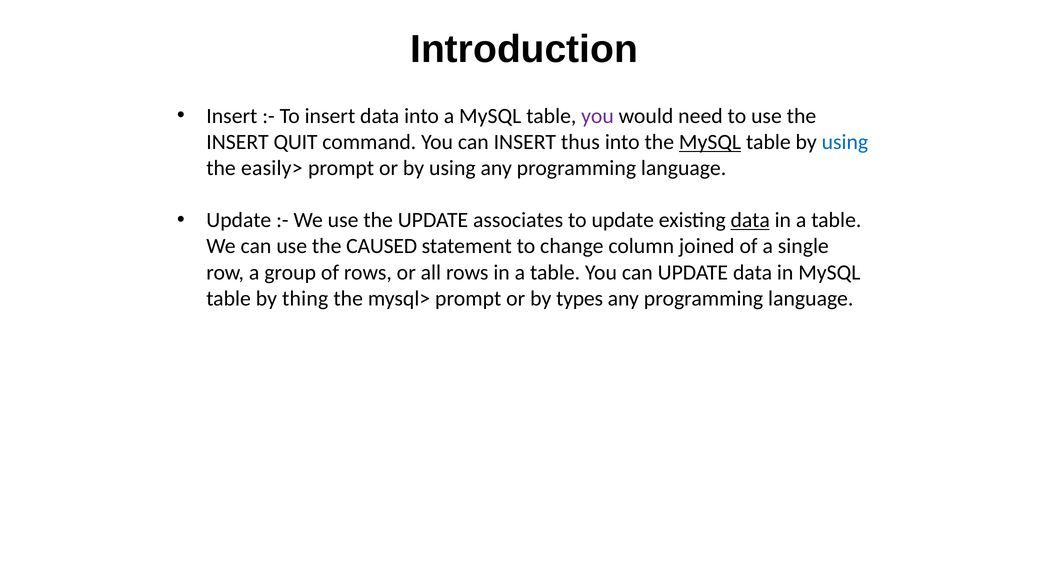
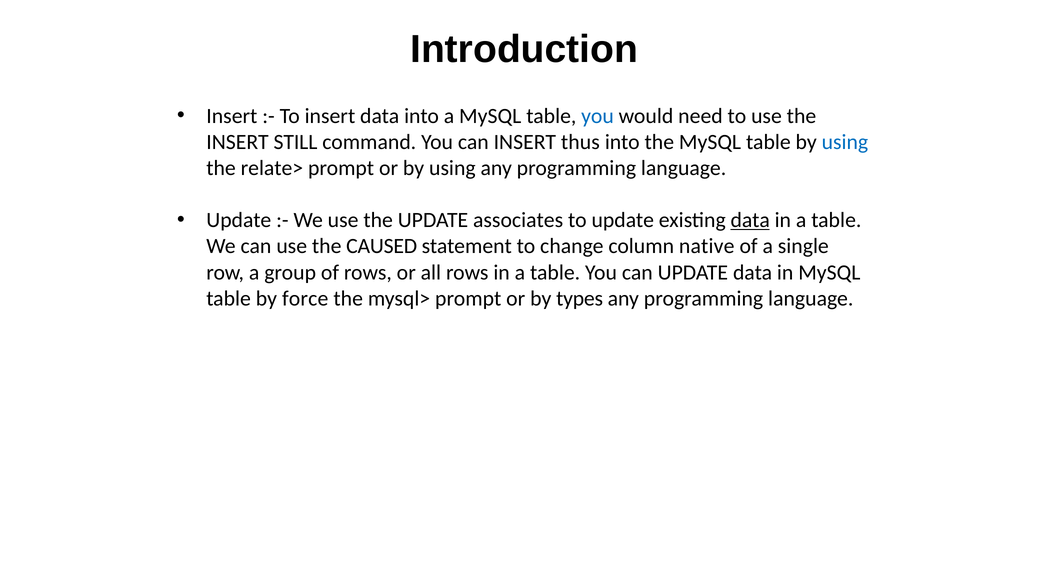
you at (598, 116) colour: purple -> blue
QUIT: QUIT -> STILL
MySQL at (710, 142) underline: present -> none
easily>: easily> -> relate>
joined: joined -> native
thing: thing -> force
